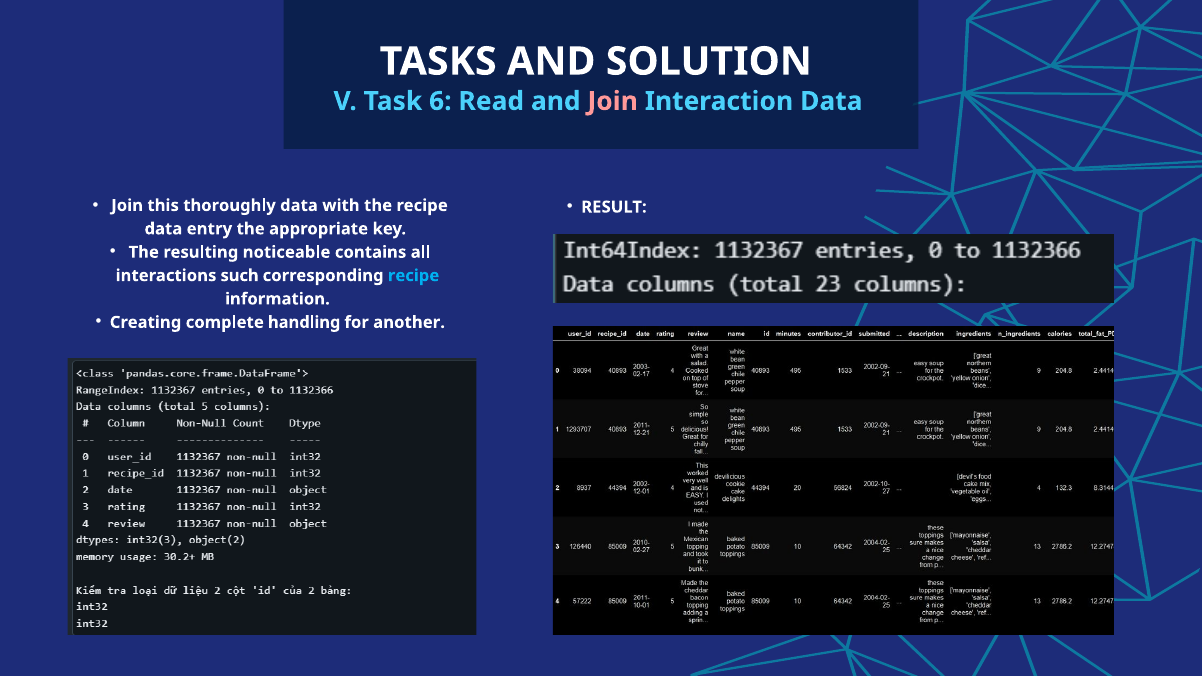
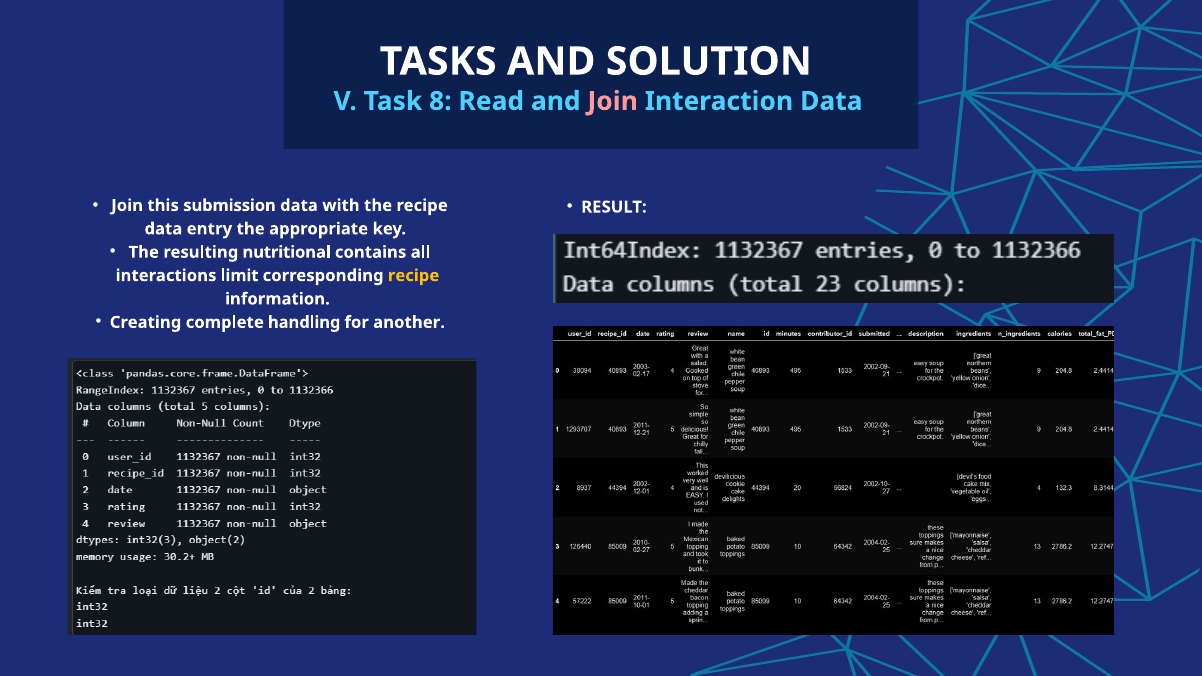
6: 6 -> 8
thoroughly: thoroughly -> submission
noticeable: noticeable -> nutritional
such: such -> limit
recipe at (414, 276) colour: light blue -> yellow
